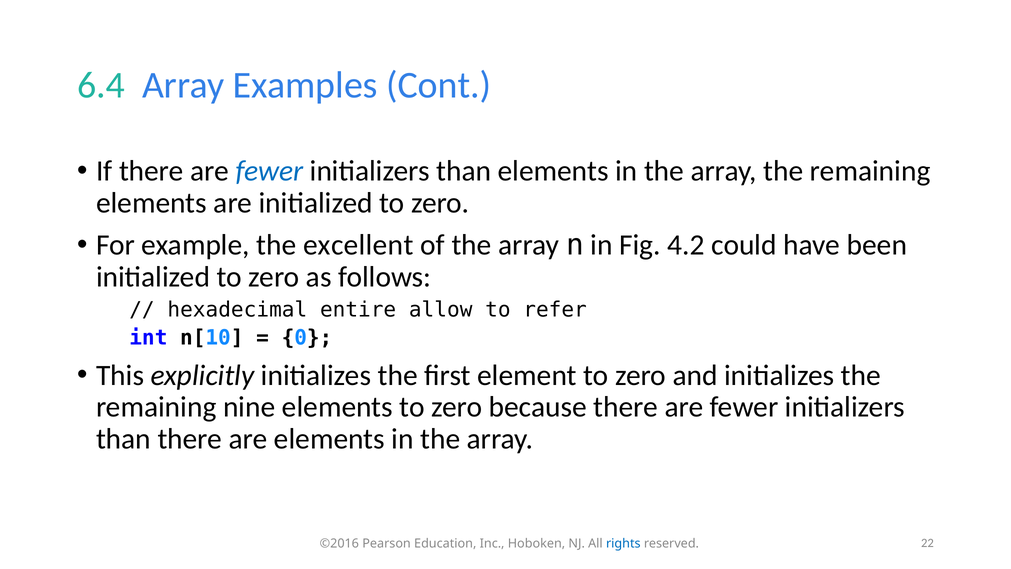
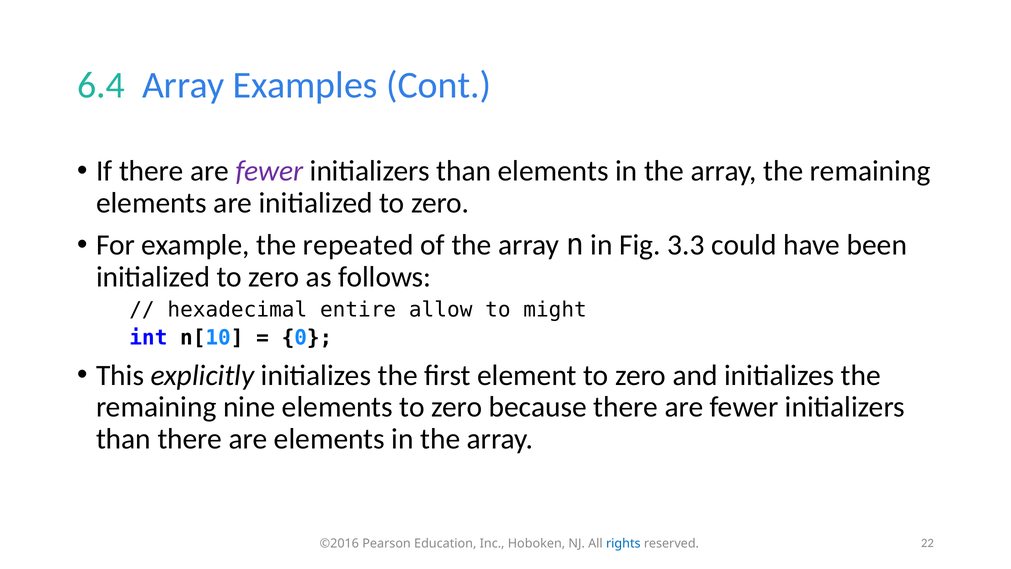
fewer at (269, 171) colour: blue -> purple
excellent: excellent -> repeated
4.2: 4.2 -> 3.3
refer: refer -> might
